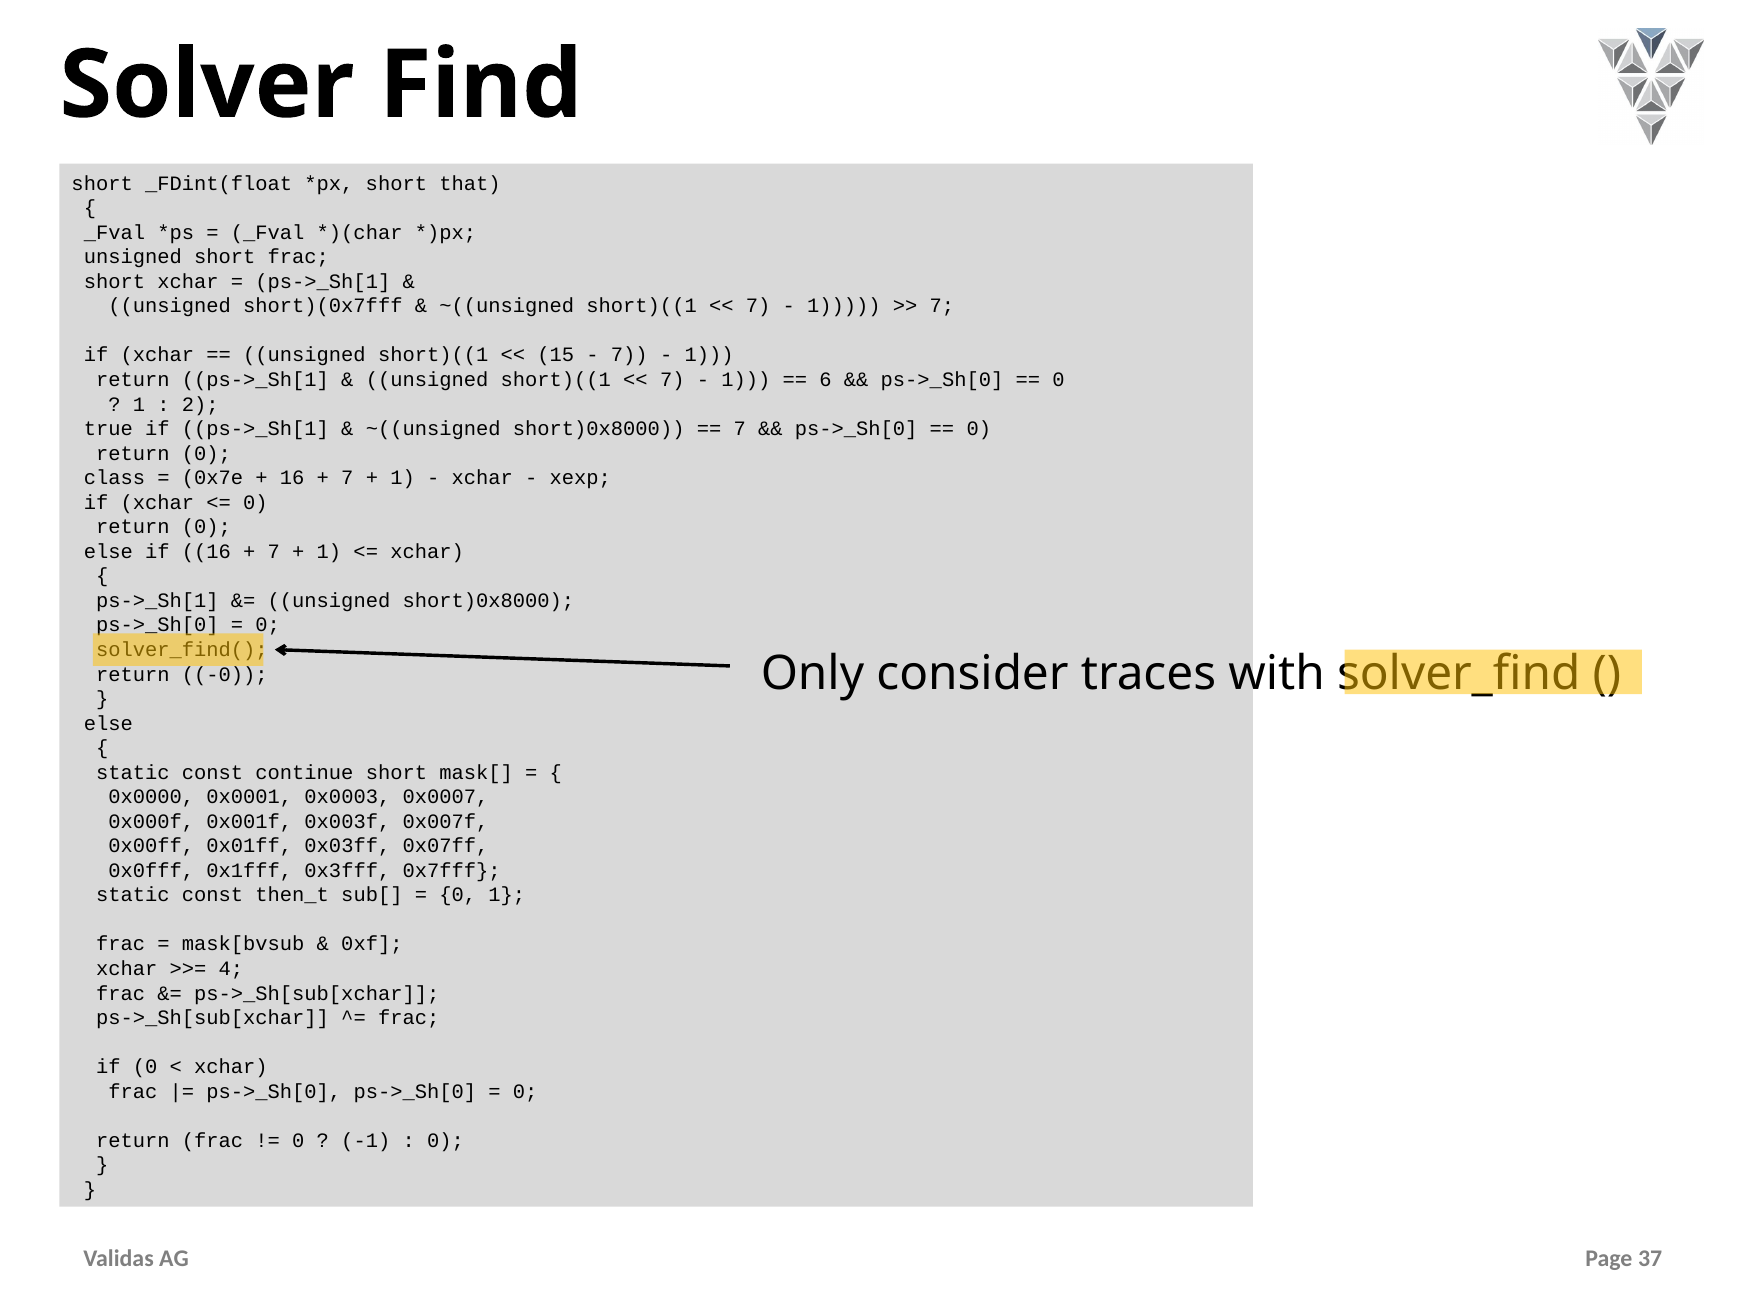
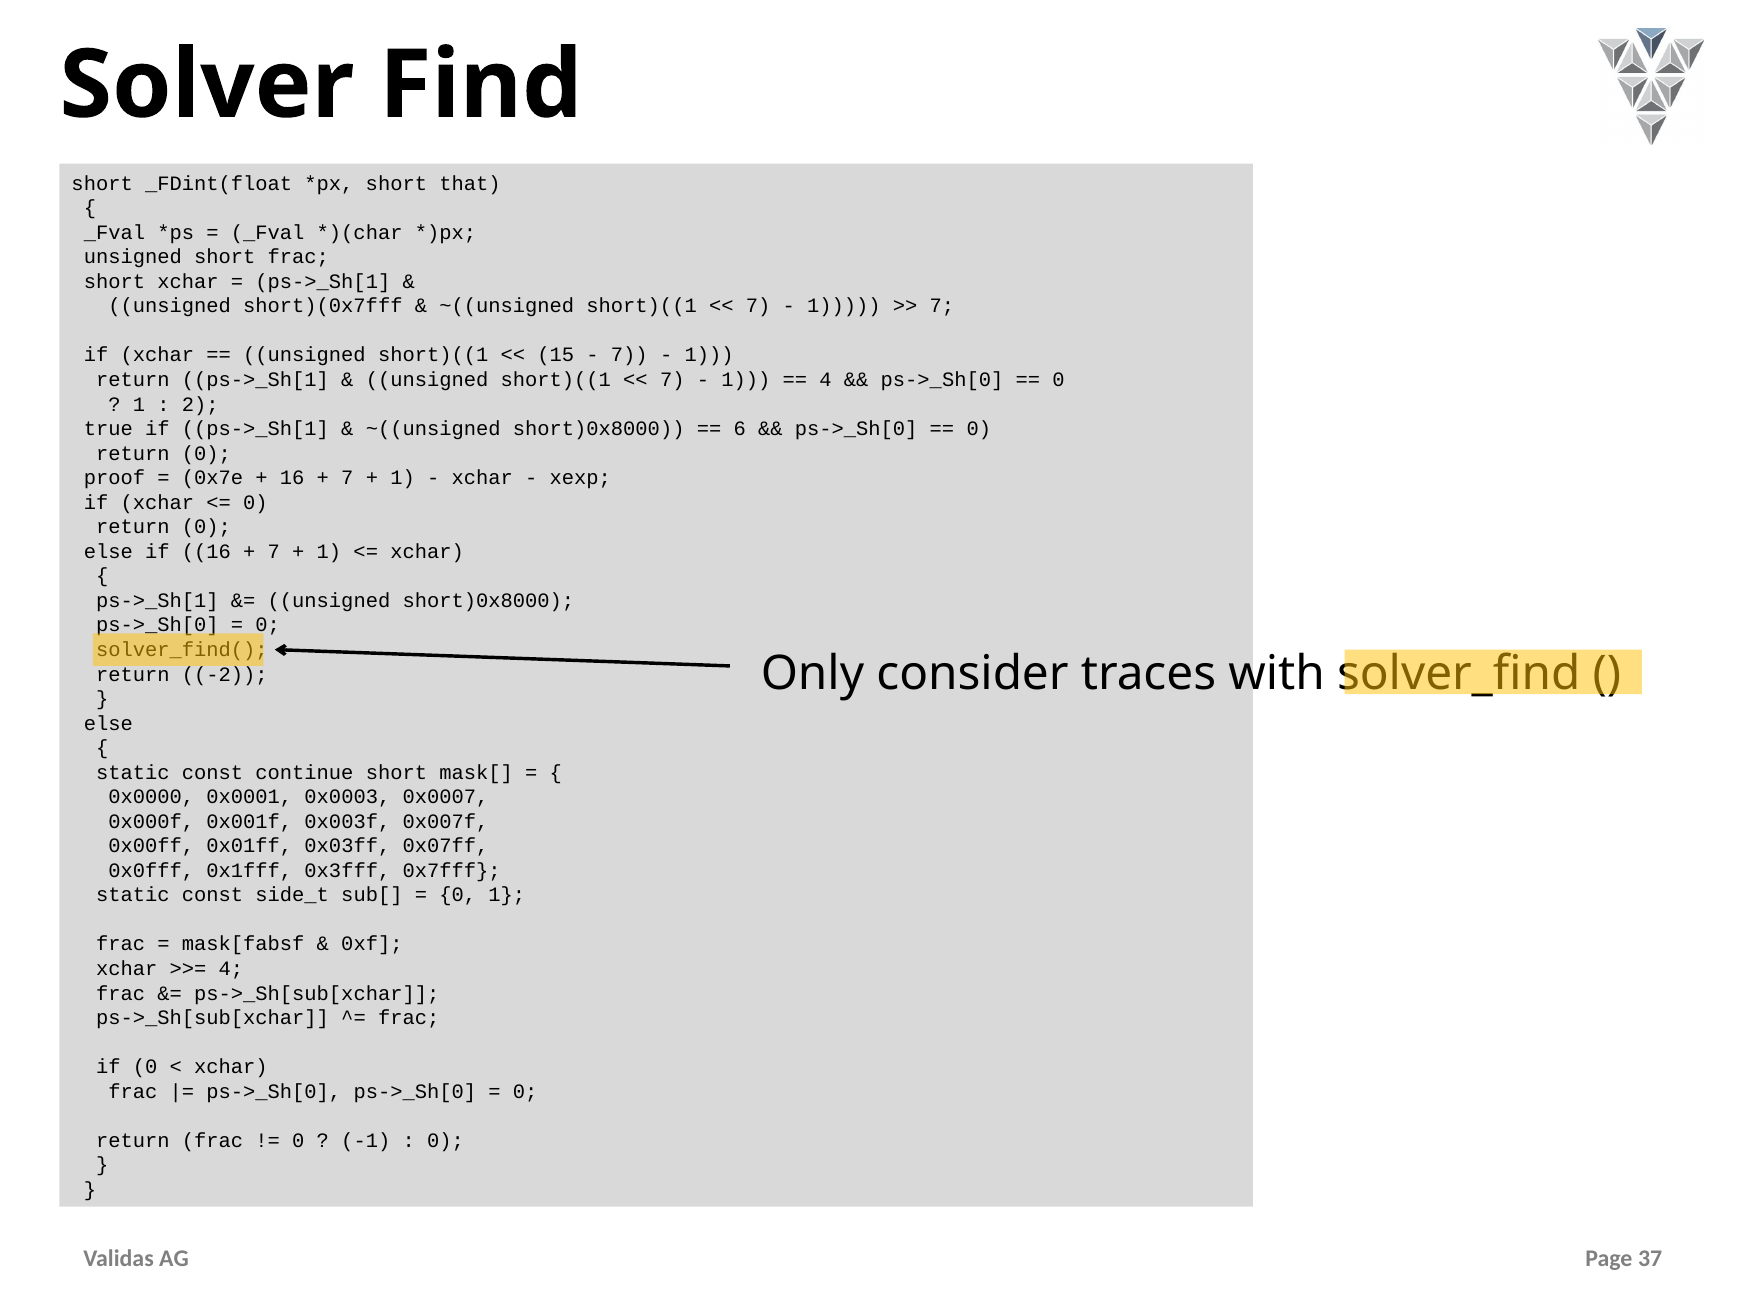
6 at (826, 380): 6 -> 4
7 at (740, 429): 7 -> 6
class: class -> proof
-0: -0 -> -2
then_t: then_t -> side_t
mask[bvsub: mask[bvsub -> mask[fabsf
